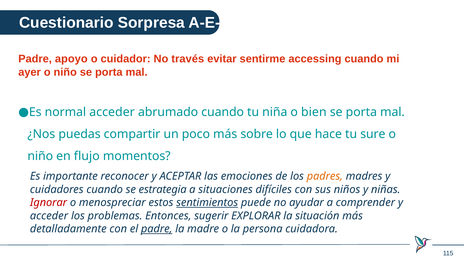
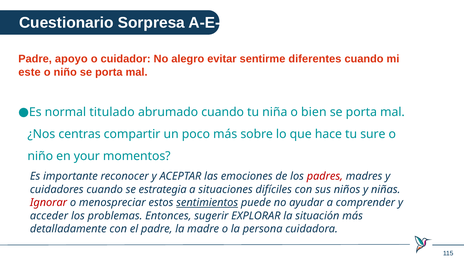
través: través -> alegro
accessing: accessing -> diferentes
ayer: ayer -> este
normal acceder: acceder -> titulado
puedas: puedas -> centras
flujo: flujo -> your
padres colour: orange -> red
padre at (157, 229) underline: present -> none
